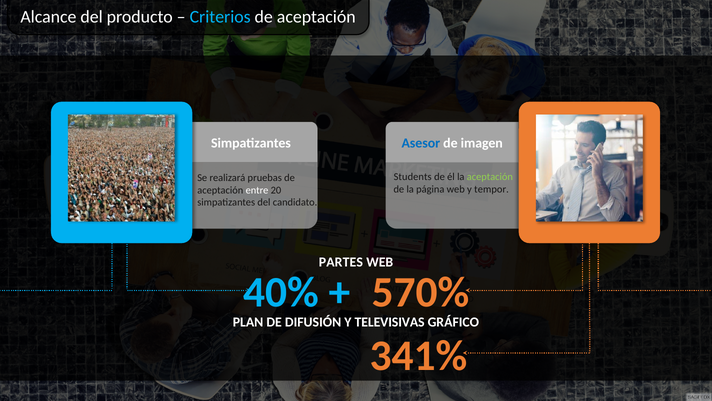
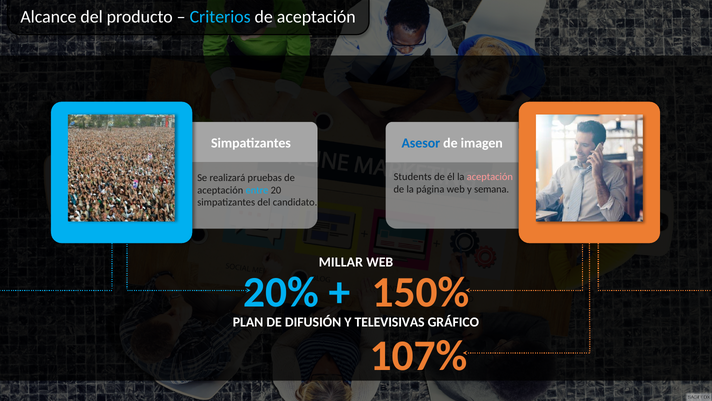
aceptación at (490, 177) colour: light green -> pink
tempor: tempor -> semana
entre colour: white -> light blue
PARTES: PARTES -> MILLAR
40%: 40% -> 20%
570%: 570% -> 150%
341%: 341% -> 107%
